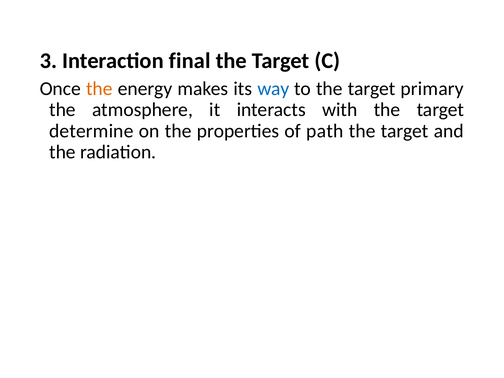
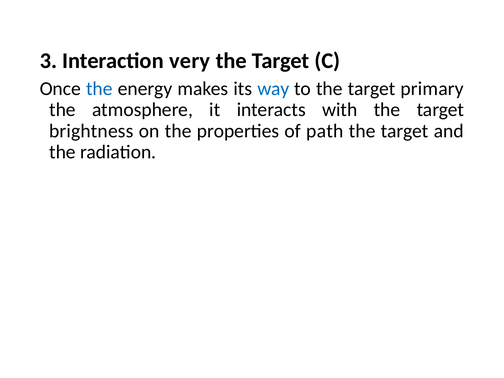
final: final -> very
the at (99, 89) colour: orange -> blue
determine: determine -> brightness
